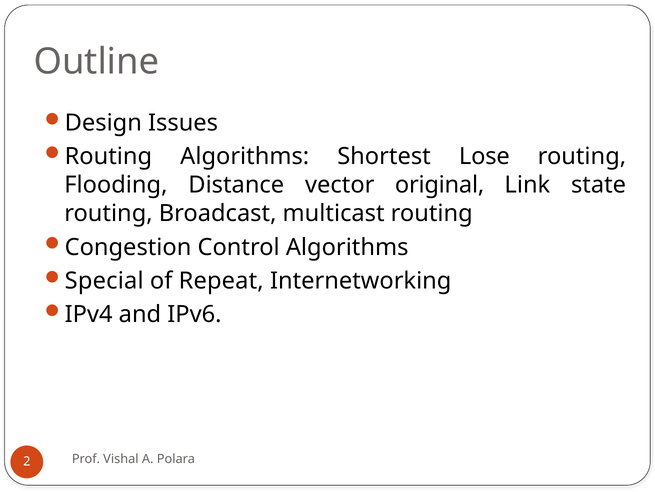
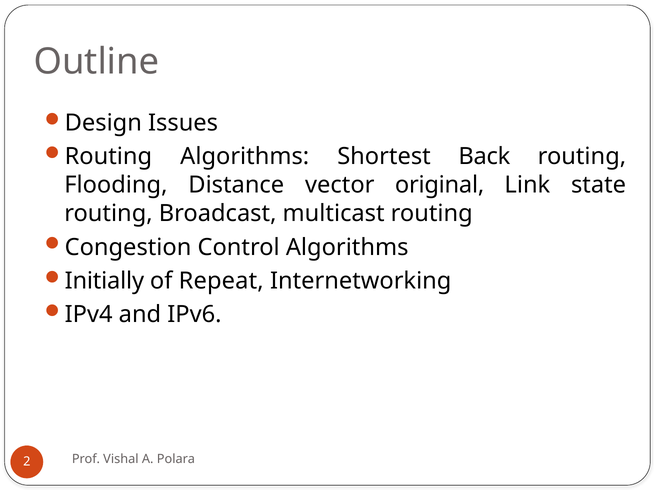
Lose: Lose -> Back
Special: Special -> Initially
